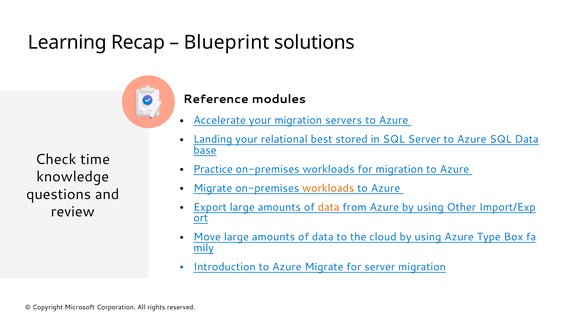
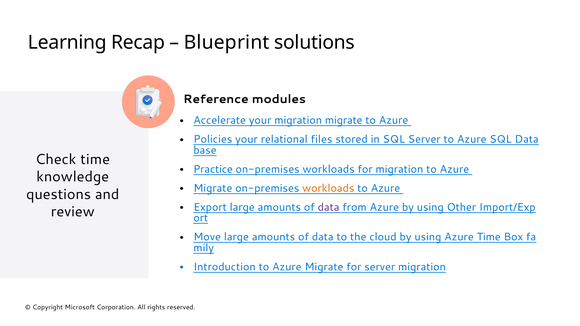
migration servers: servers -> migrate
Landing: Landing -> Policies
best: best -> files
data at (329, 207) colour: orange -> purple
Azure Type: Type -> Time
